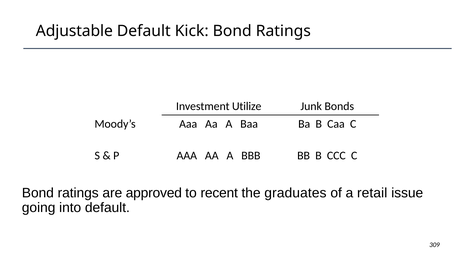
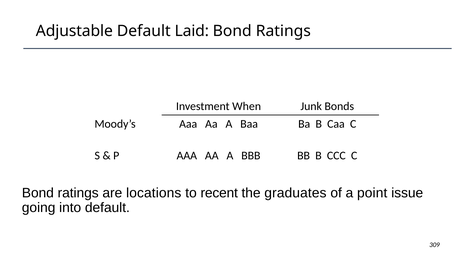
Kick: Kick -> Laid
Utilize: Utilize -> When
approved: approved -> locations
retail: retail -> point
